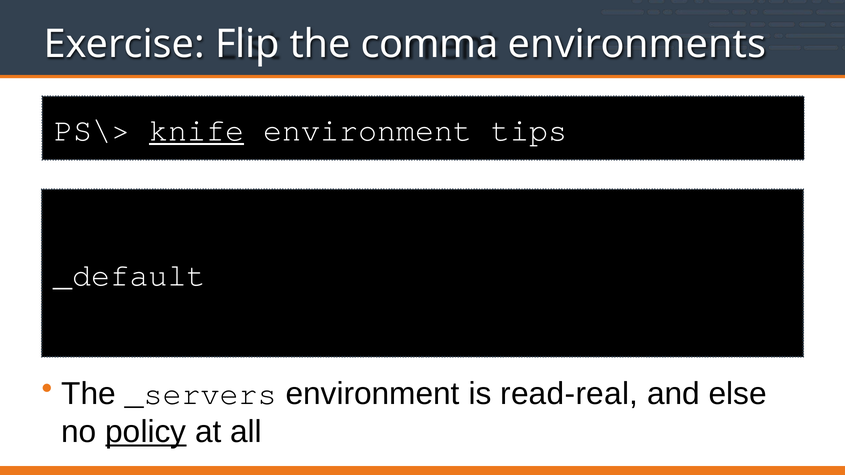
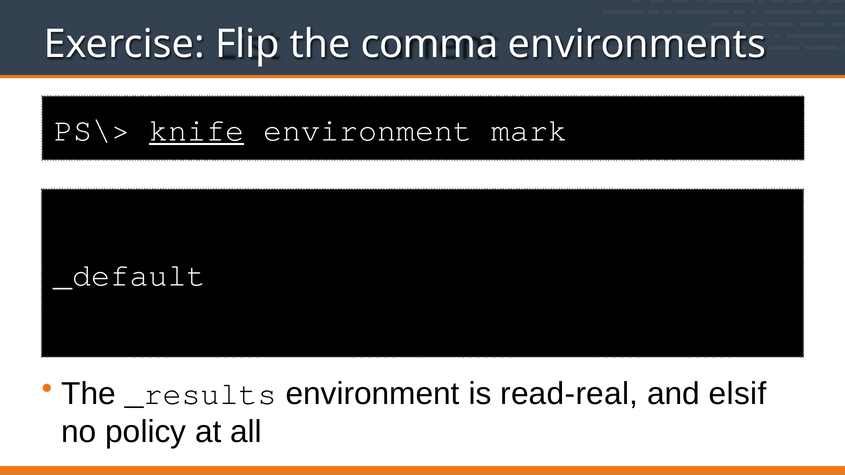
tips: tips -> mark
_servers: _servers -> _results
else: else -> elsif
policy underline: present -> none
